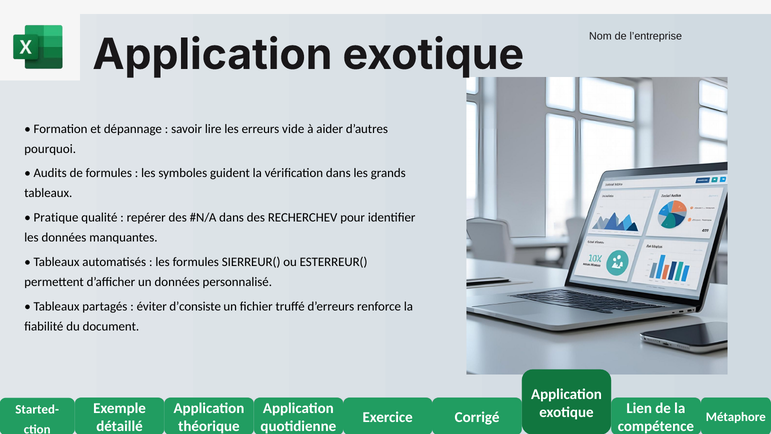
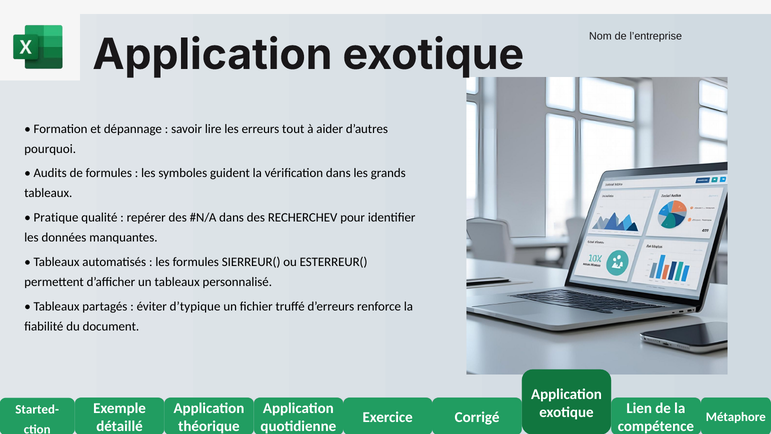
vide: vide -> tout
un données: données -> tableaux
d’consiste: d’consiste -> d’typique
